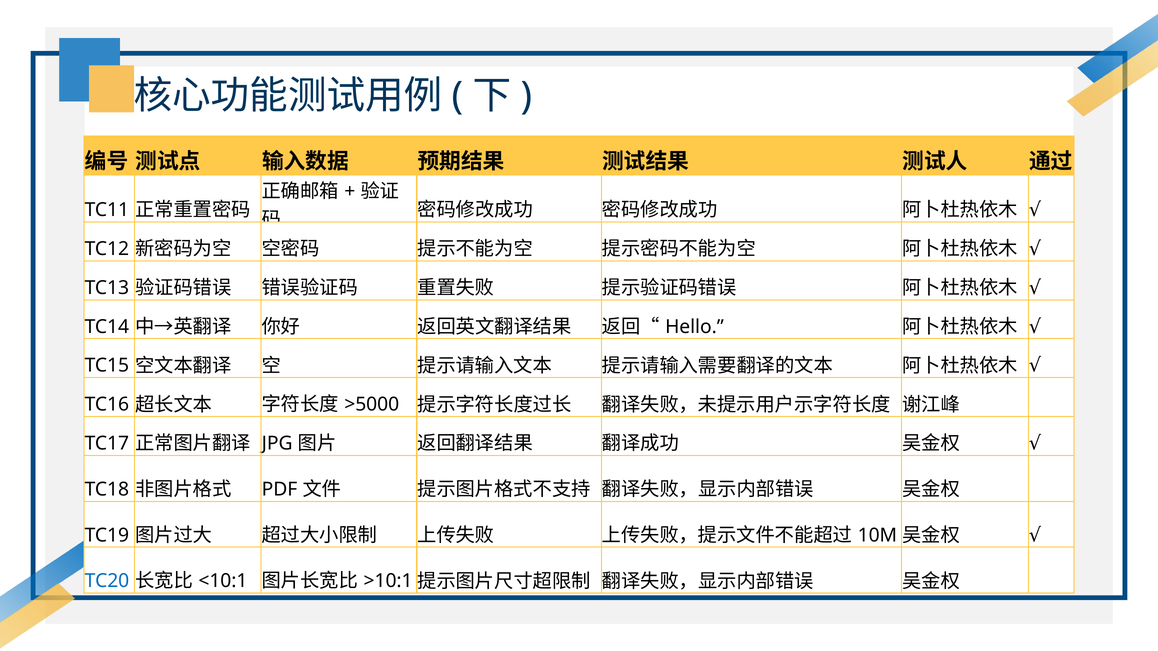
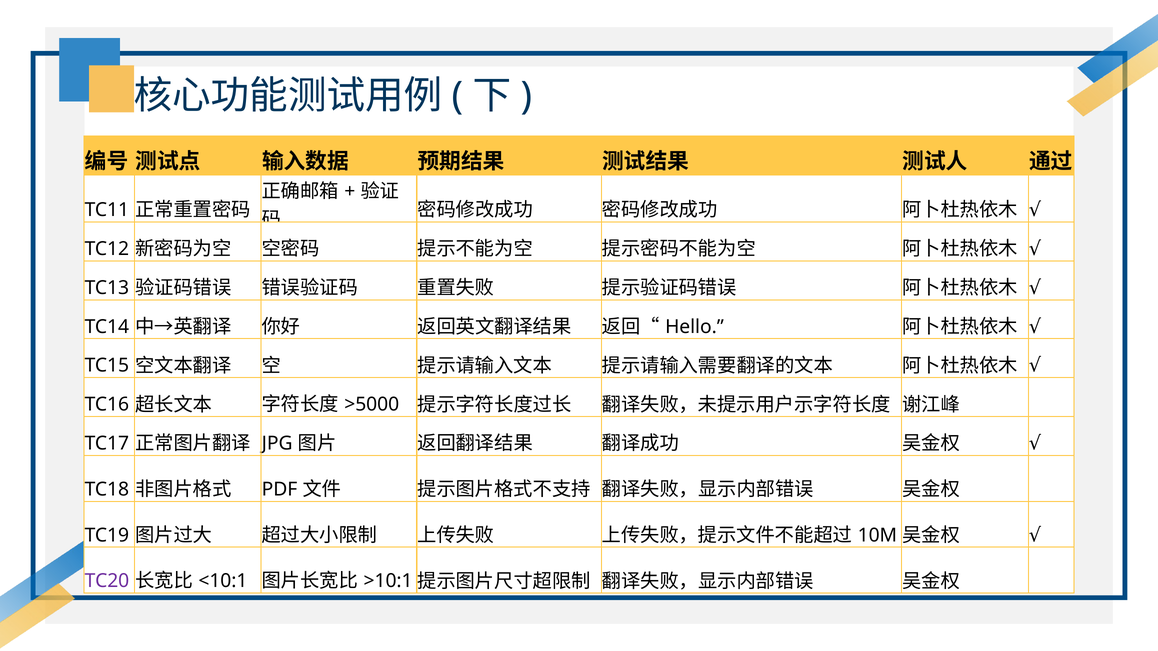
TC20 colour: blue -> purple
